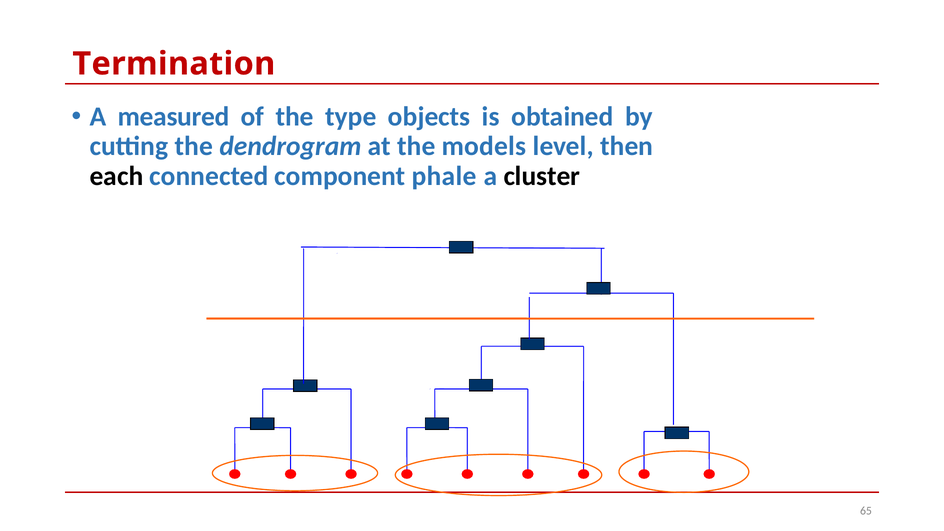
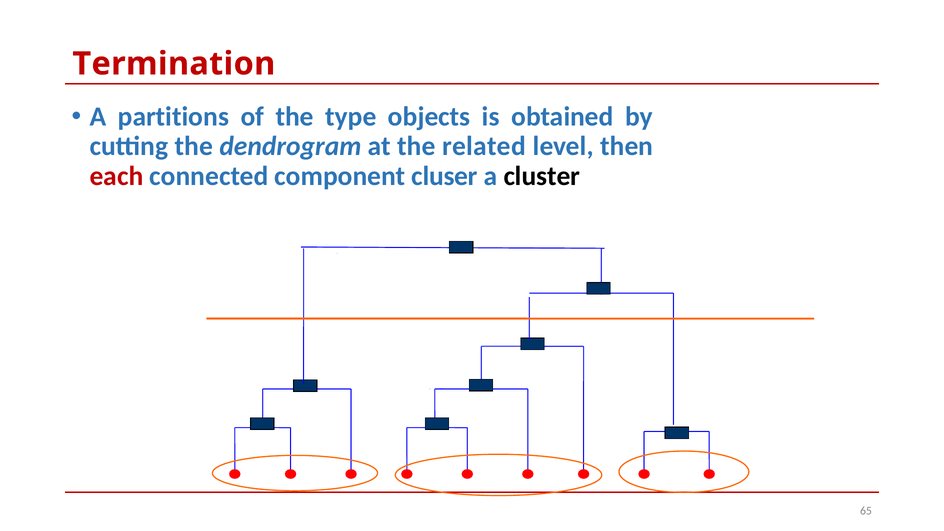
measured: measured -> partitions
models: models -> related
each colour: black -> red
phale: phale -> cluser
